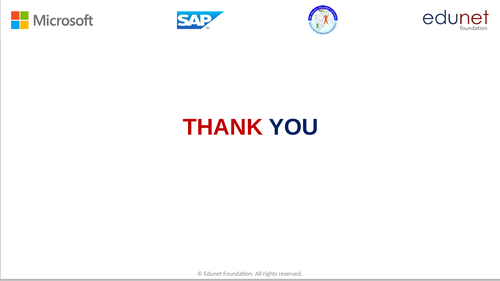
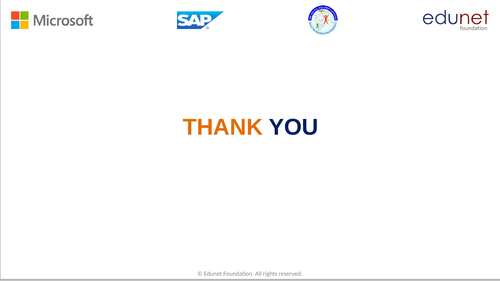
THANK colour: red -> orange
